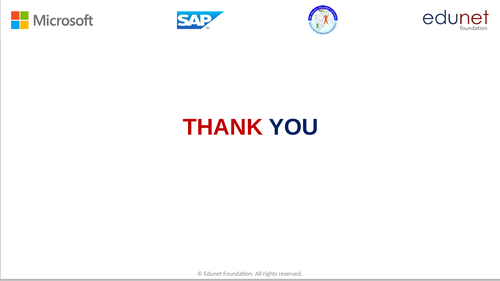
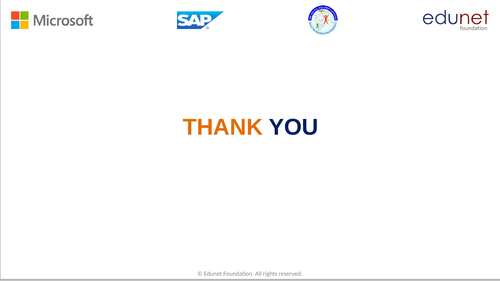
THANK colour: red -> orange
